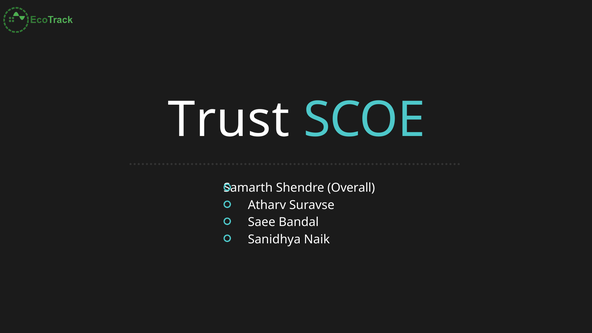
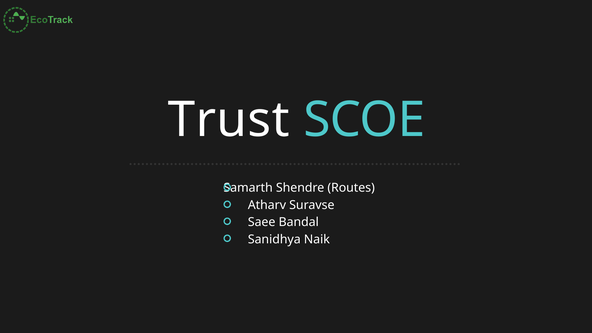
Overall: Overall -> Routes
